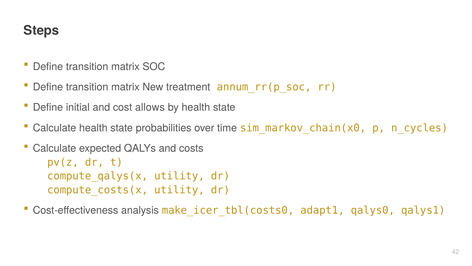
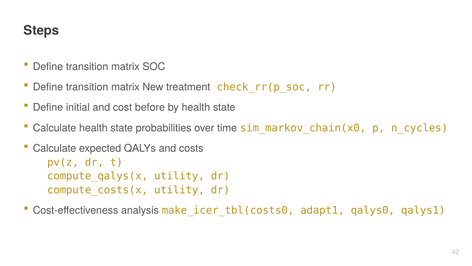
annum_rr(p_soc: annum_rr(p_soc -> check_rr(p_soc
allows: allows -> before
